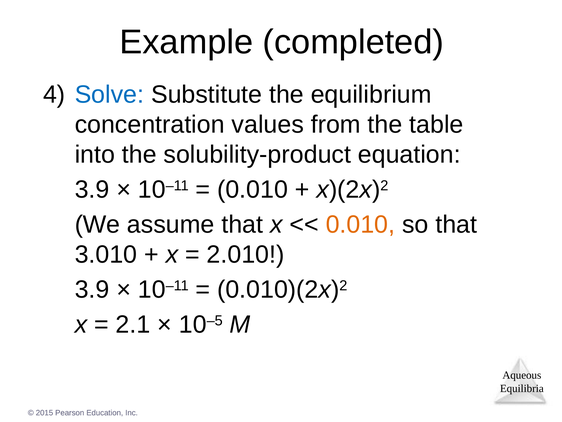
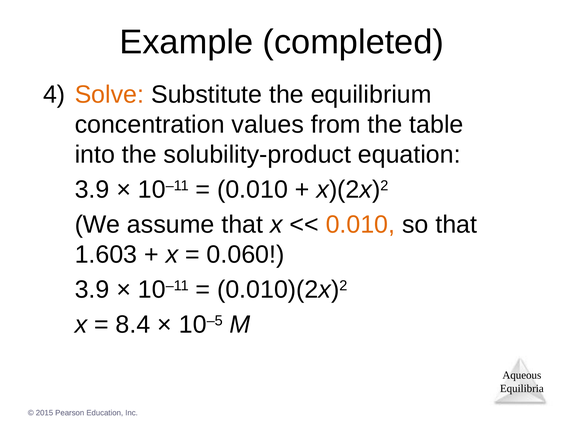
Solve colour: blue -> orange
3.010: 3.010 -> 1.603
2.010: 2.010 -> 0.060
2.1: 2.1 -> 8.4
